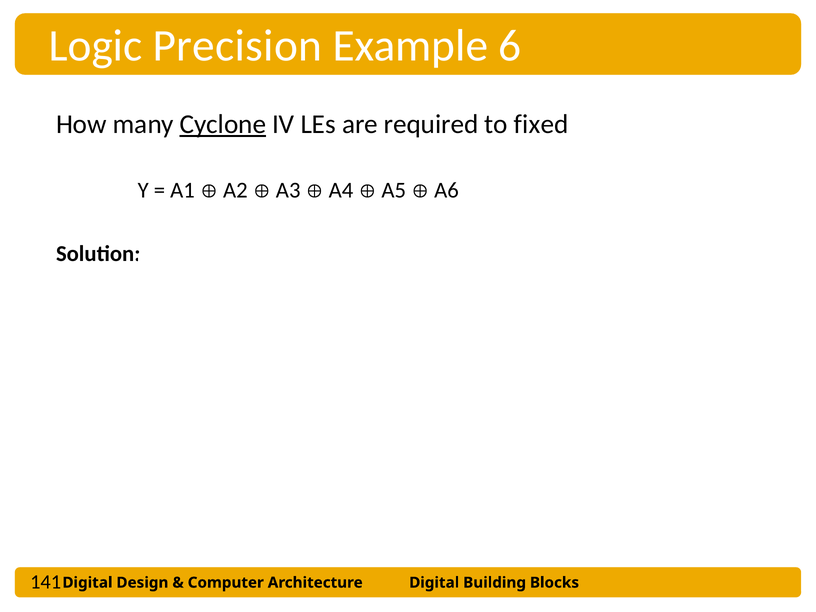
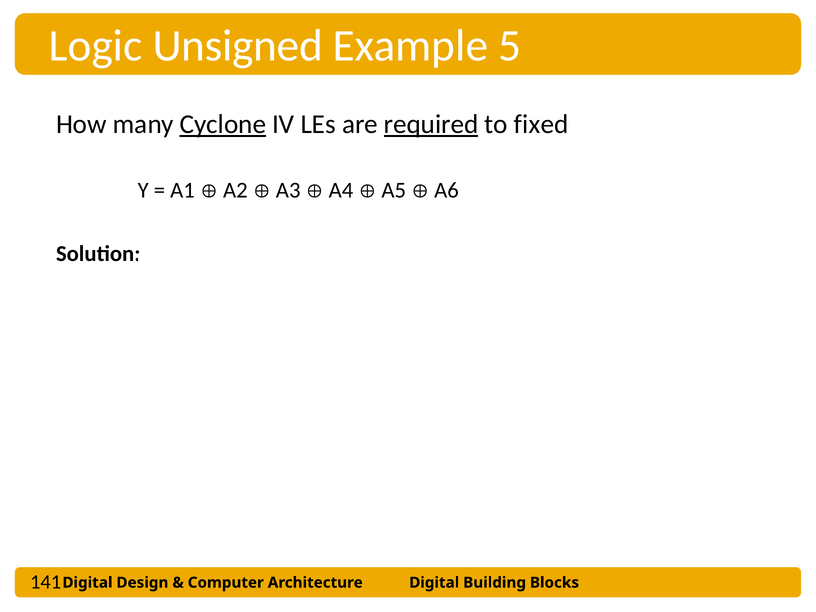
Precision: Precision -> Unsigned
6: 6 -> 5
required underline: none -> present
